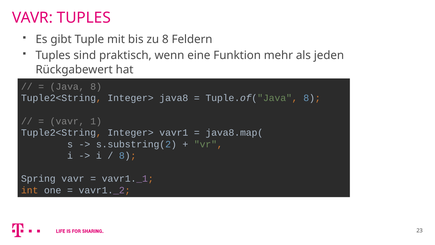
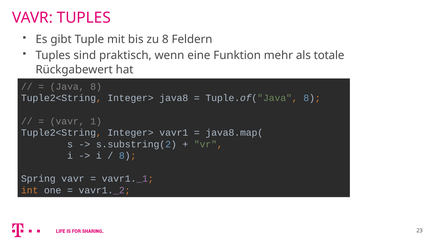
jeden: jeden -> totale
